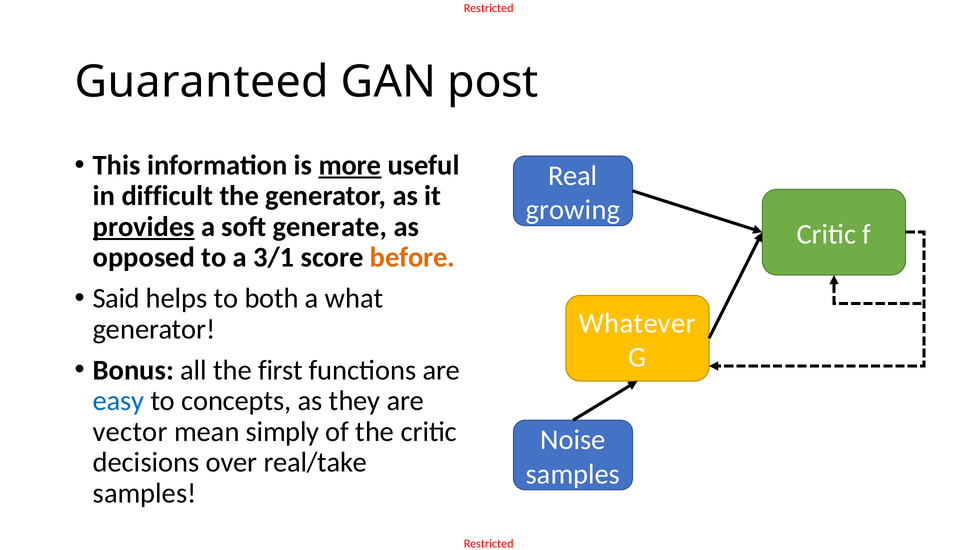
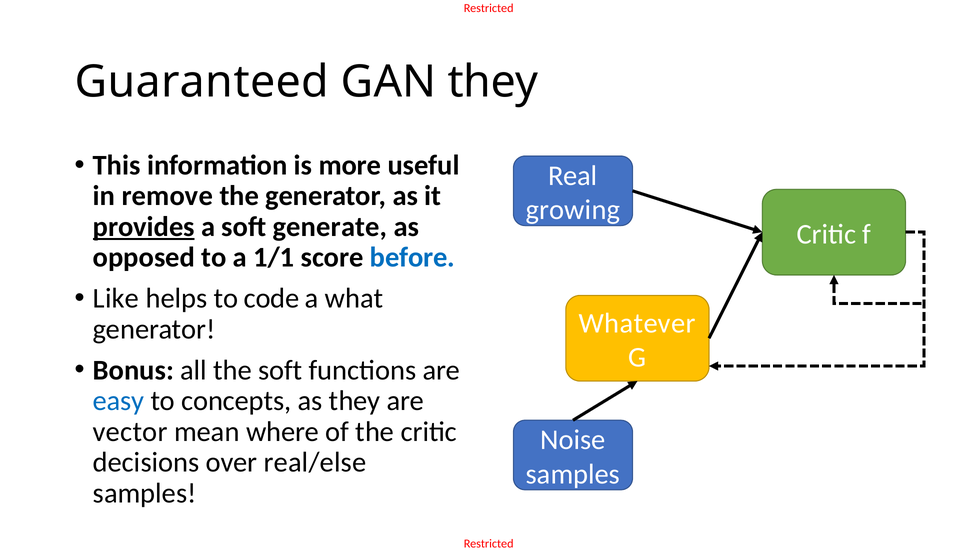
GAN post: post -> they
more underline: present -> none
difficult: difficult -> remove
3/1: 3/1 -> 1/1
before colour: orange -> blue
Said: Said -> Like
both: both -> code
the first: first -> soft
simply: simply -> where
real/take: real/take -> real/else
